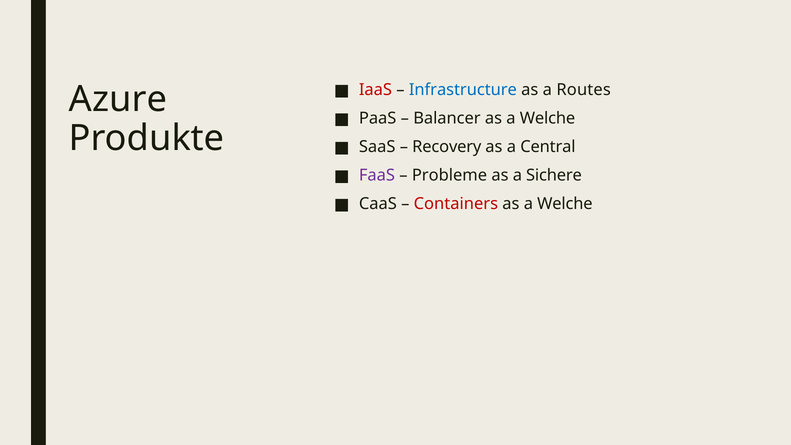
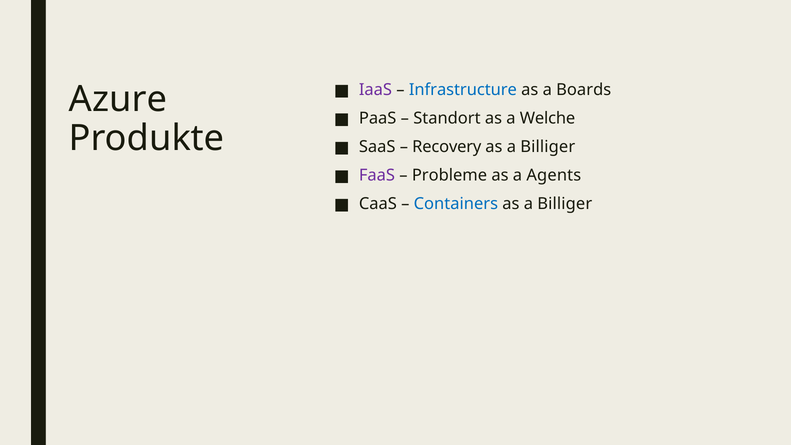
IaaS colour: red -> purple
Routes: Routes -> Boards
Balancer: Balancer -> Standort
Central at (548, 147): Central -> Billiger
Sichere: Sichere -> Agents
Containers colour: red -> blue
Welche at (565, 204): Welche -> Billiger
